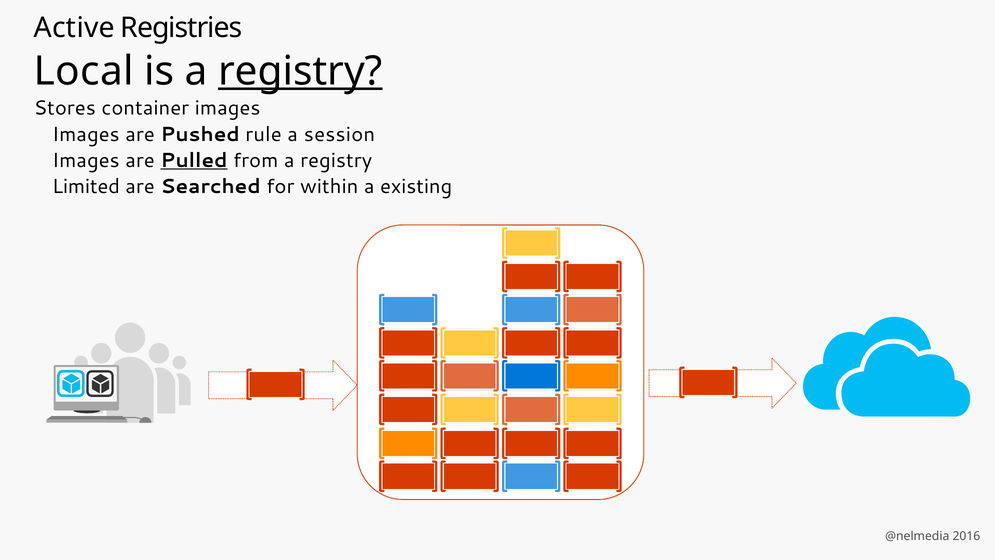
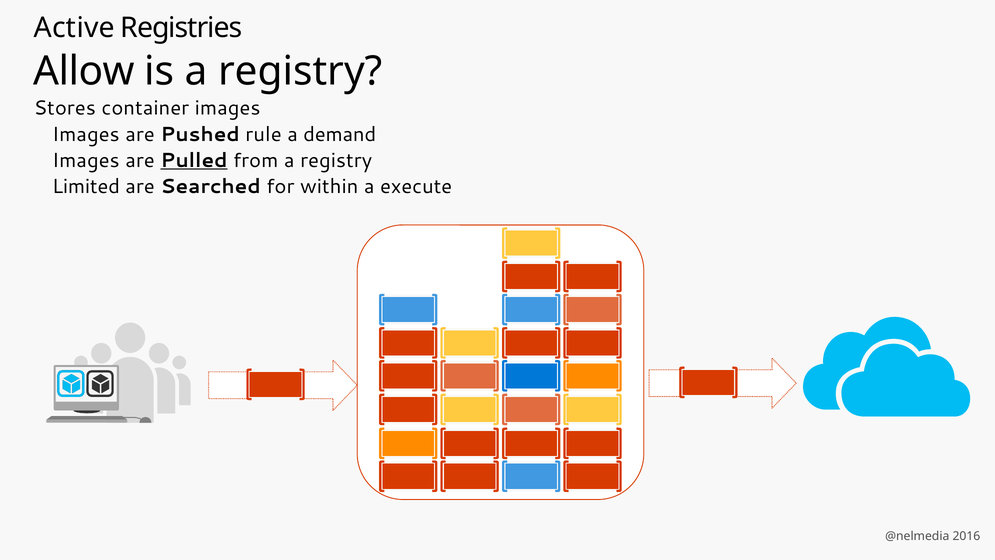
Local: Local -> Allow
registry at (300, 71) underline: present -> none
session: session -> demand
existing: existing -> execute
